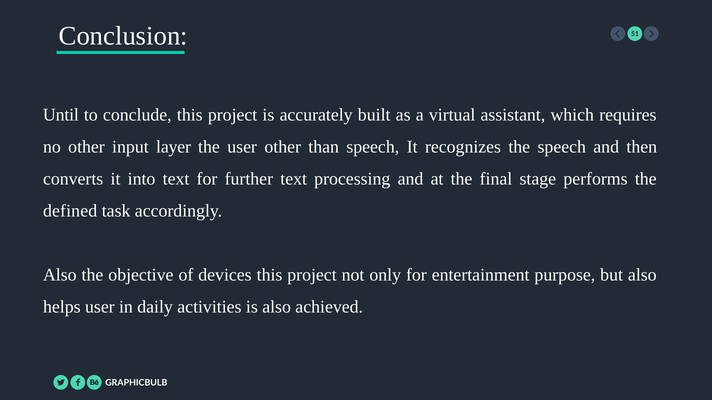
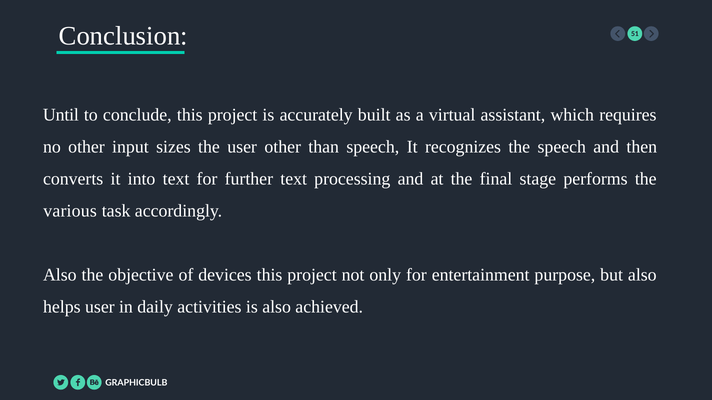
layer: layer -> sizes
defined: defined -> various
